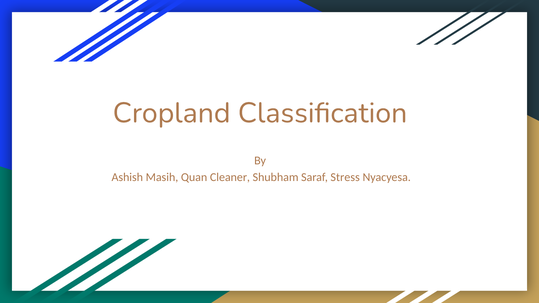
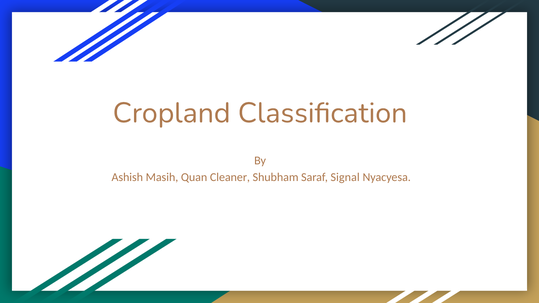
Stress: Stress -> Signal
